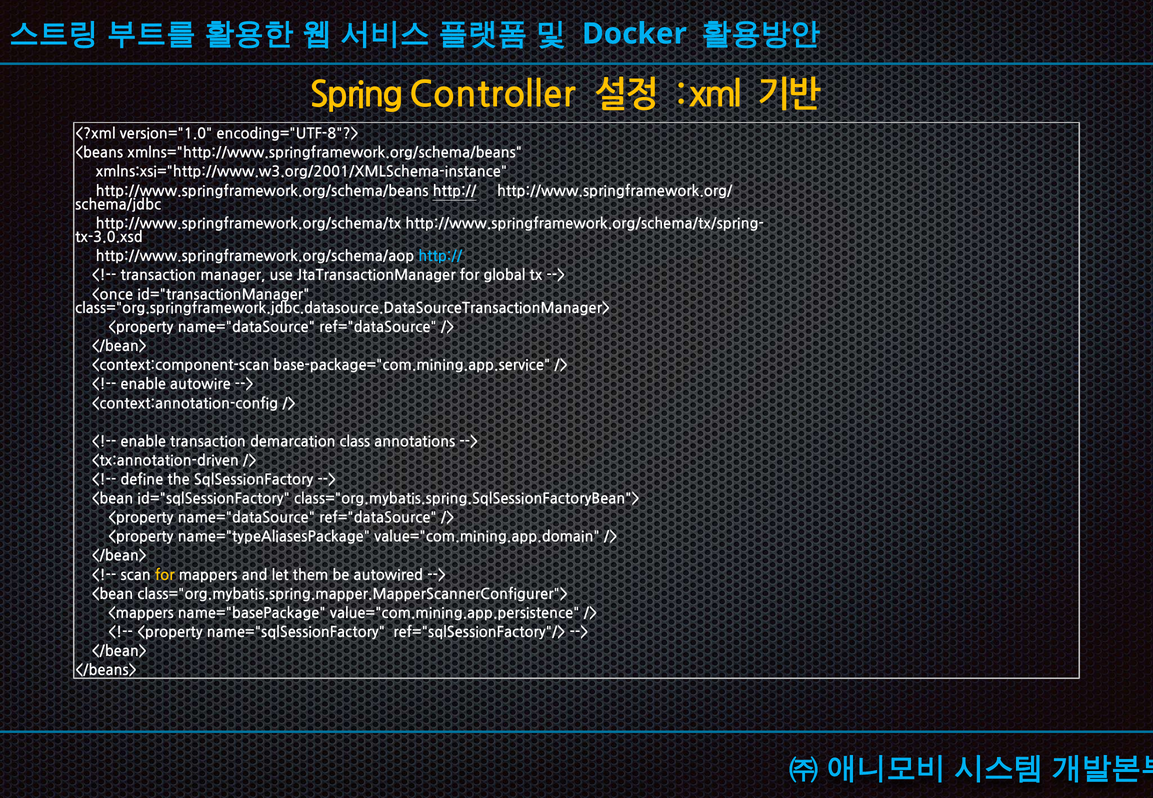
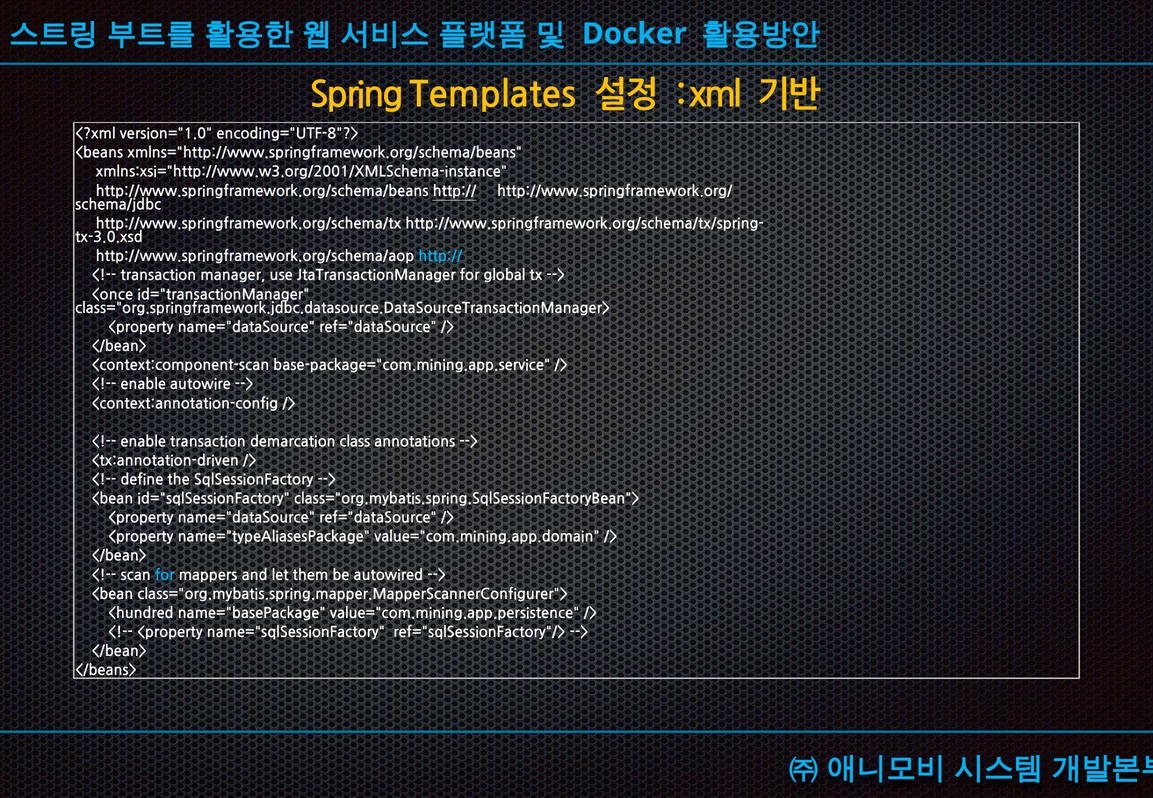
Controller: Controller -> Templates
for at (165, 575) colour: yellow -> light blue
<mappers: <mappers -> <hundred
